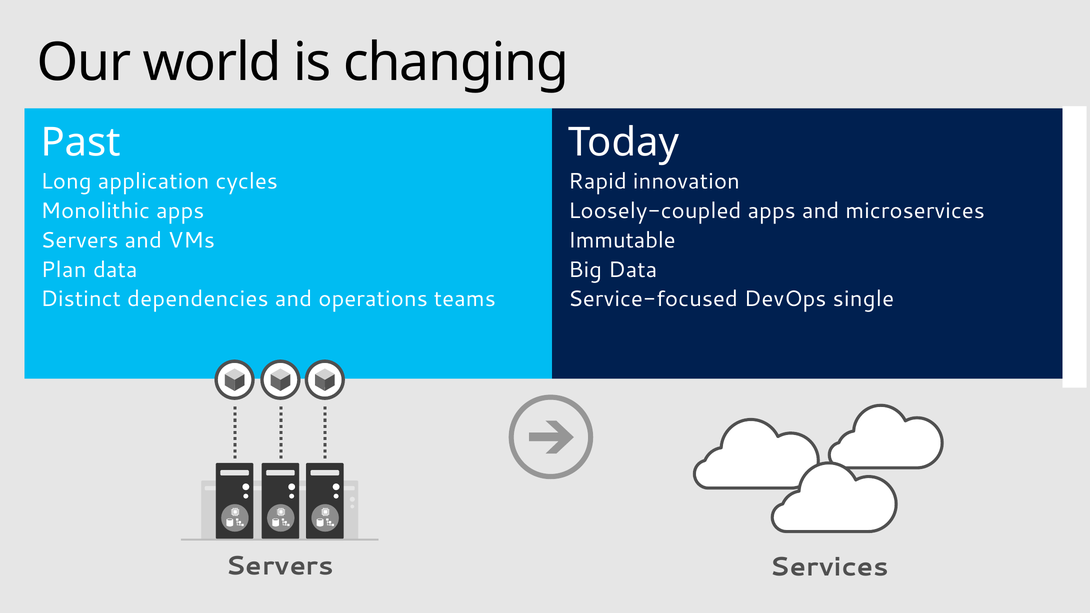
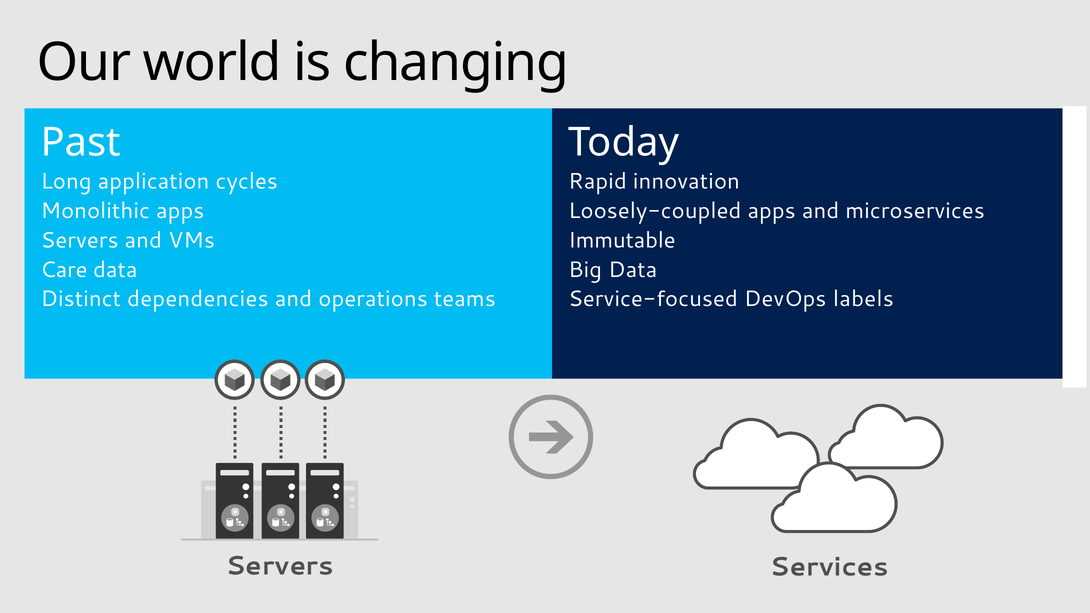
Plan: Plan -> Care
single: single -> labels
